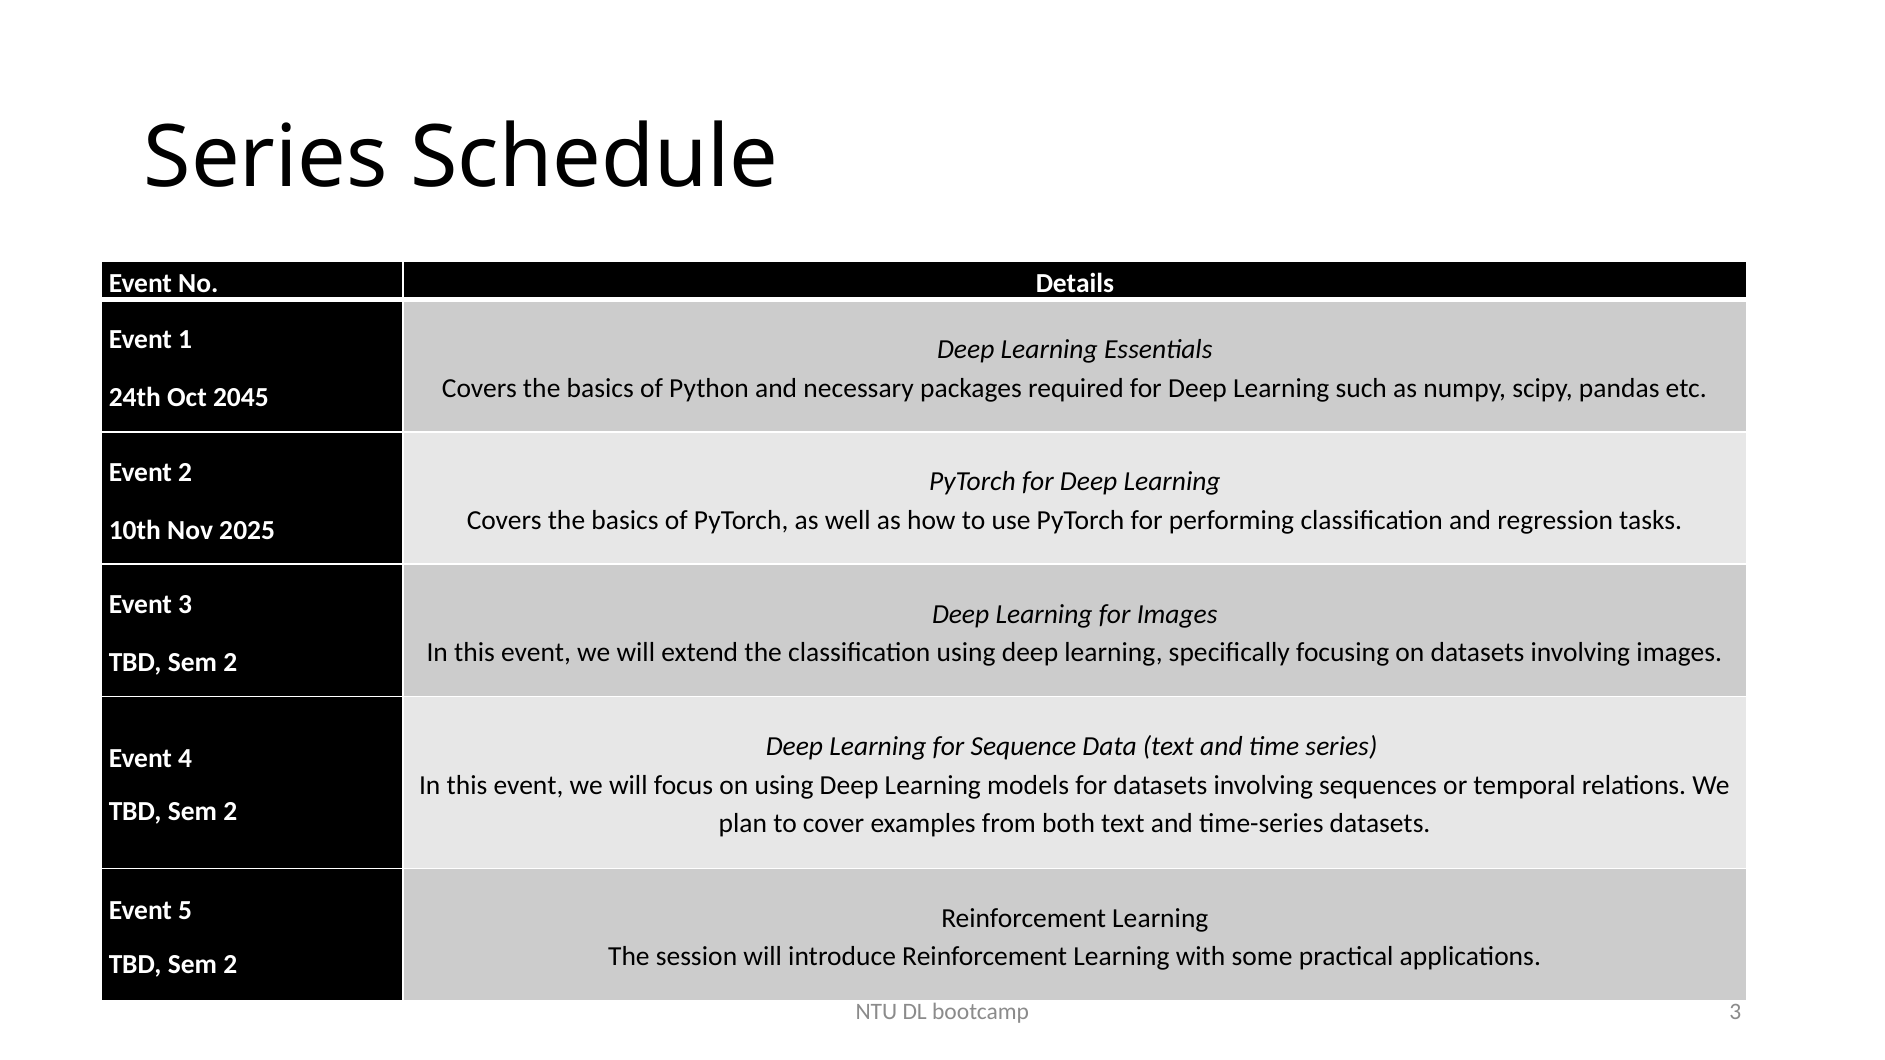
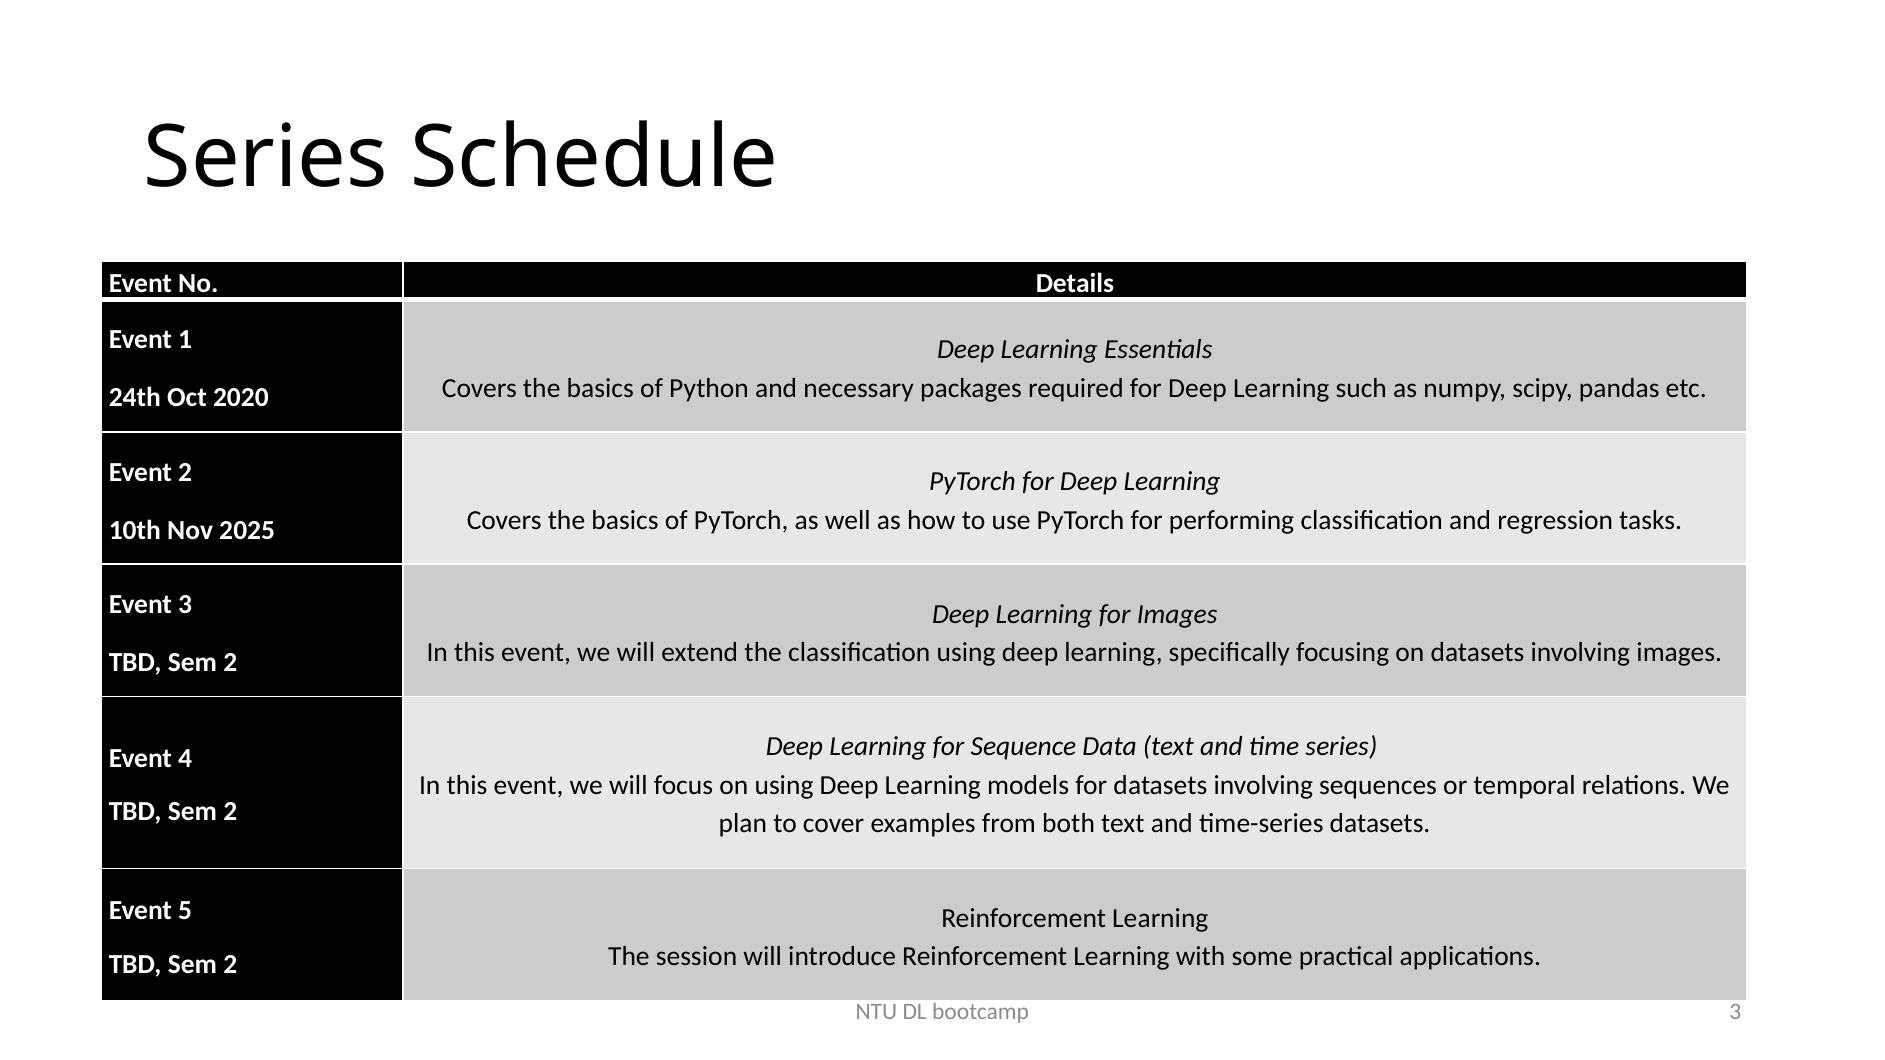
2045: 2045 -> 2020
